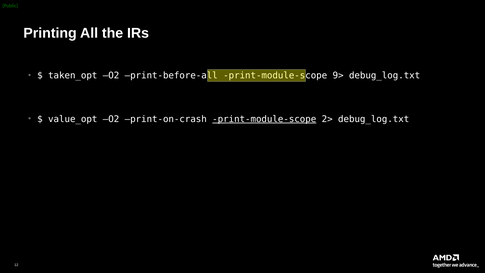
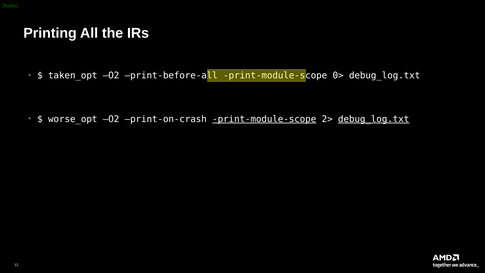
9>: 9> -> 0>
value_opt: value_opt -> worse_opt
debug_log.txt at (374, 119) underline: none -> present
